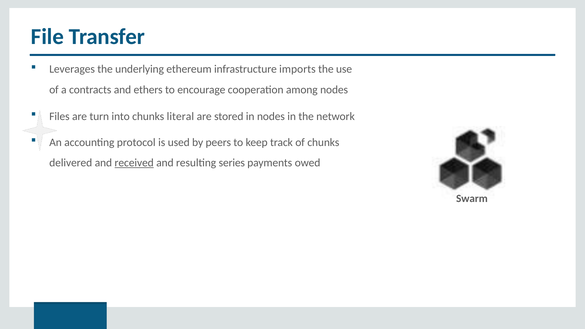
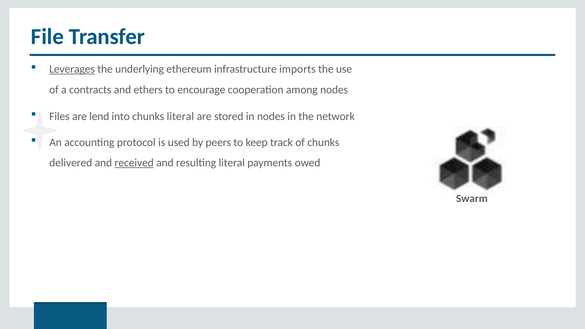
Leverages underline: none -> present
turn: turn -> lend
resulting series: series -> literal
